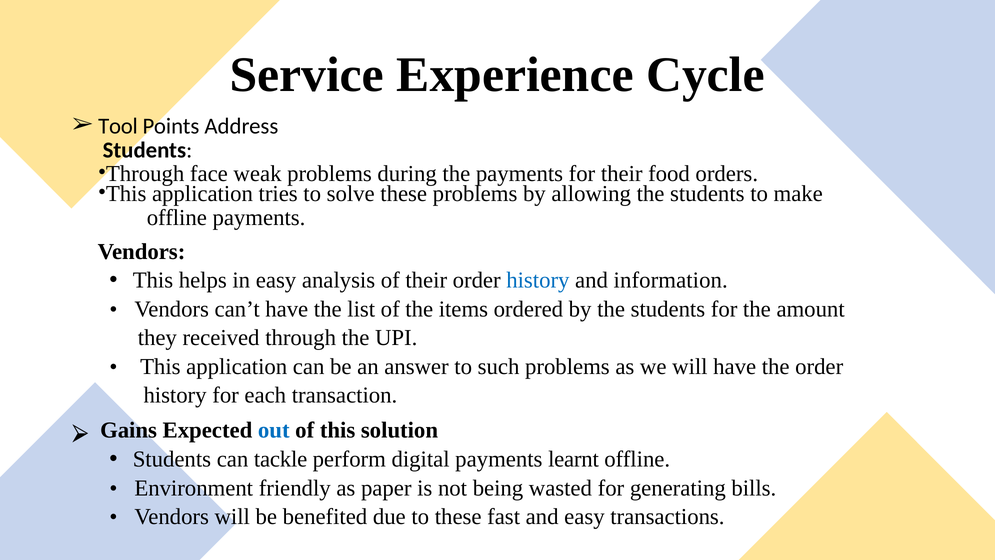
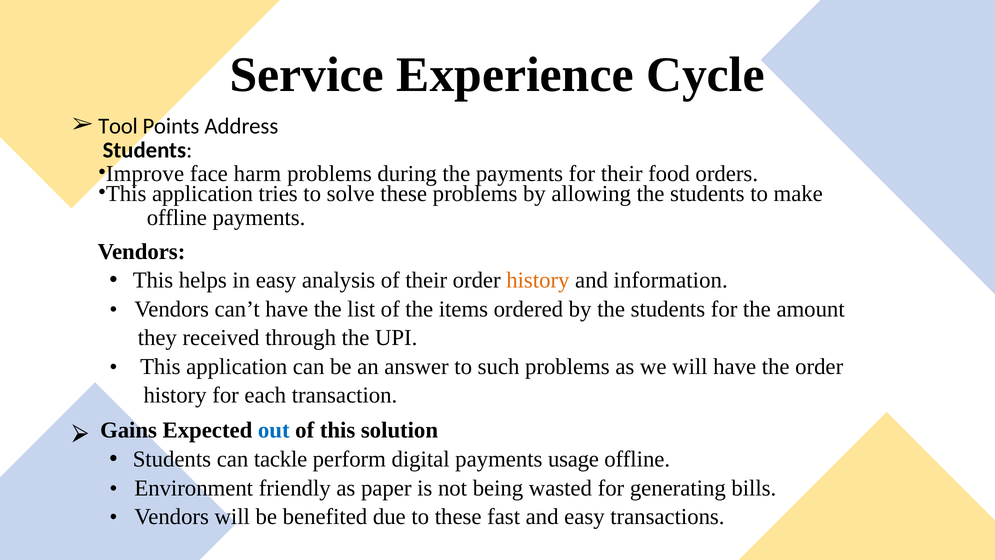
Through at (145, 174): Through -> Improve
weak: weak -> harm
history at (538, 280) colour: blue -> orange
learnt: learnt -> usage
